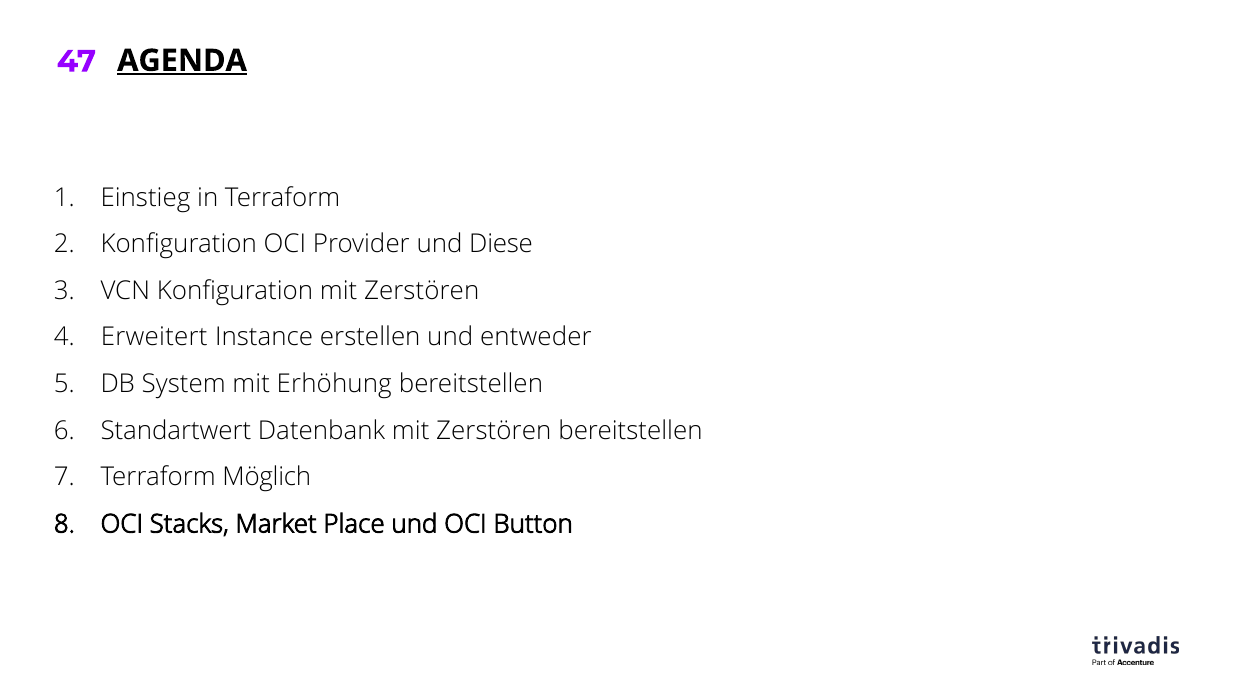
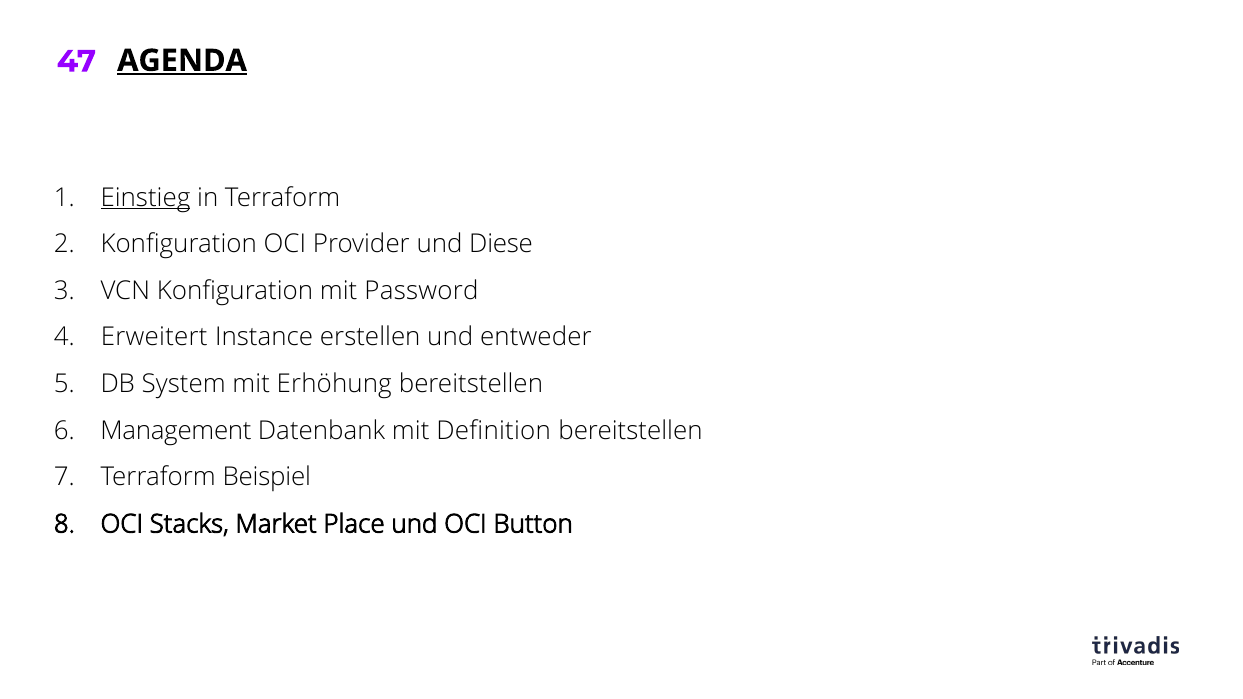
Einstieg underline: none -> present
Konfiguration mit Zerstören: Zerstören -> Password
Standartwert: Standartwert -> Management
Datenbank mit Zerstören: Zerstören -> Definition
Möglich: Möglich -> Beispiel
